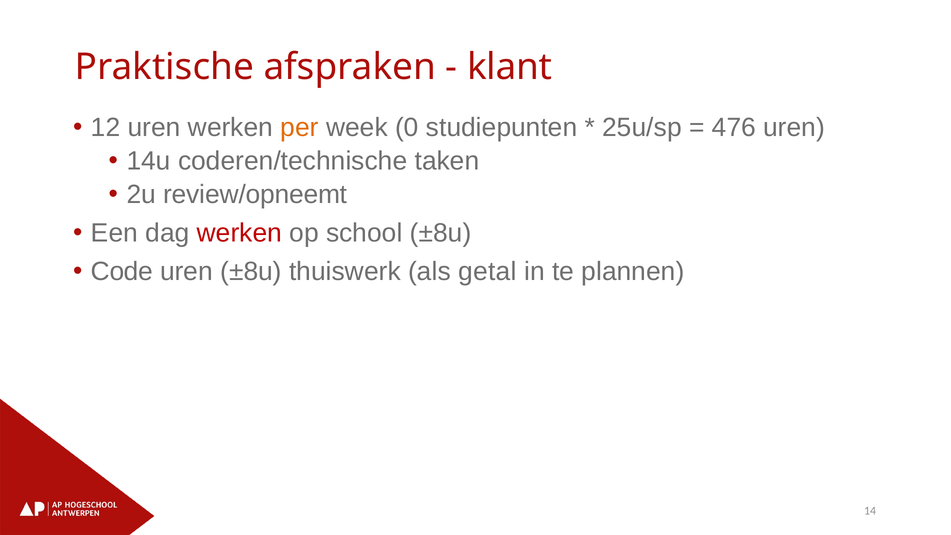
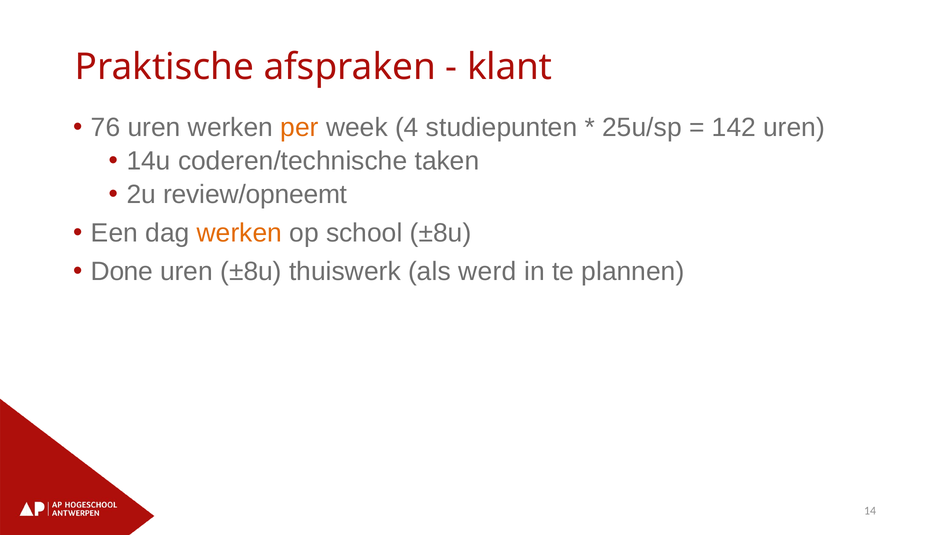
12: 12 -> 76
0: 0 -> 4
476: 476 -> 142
werken at (239, 233) colour: red -> orange
Code: Code -> Done
getal: getal -> werd
